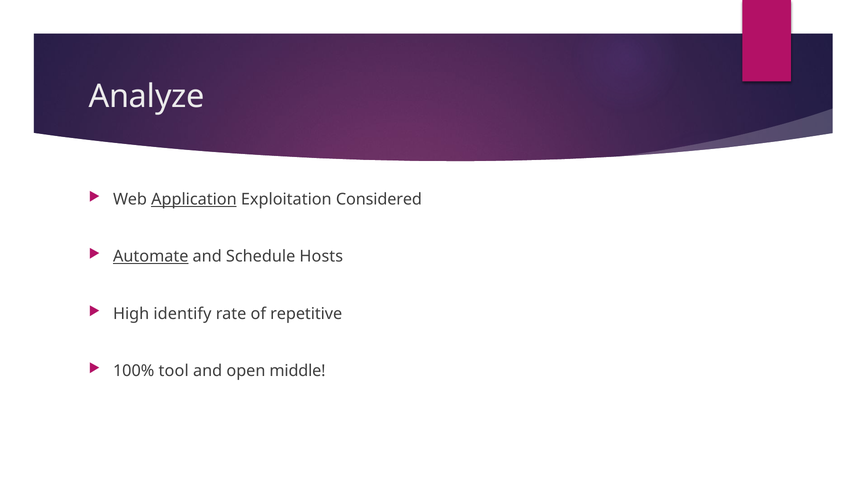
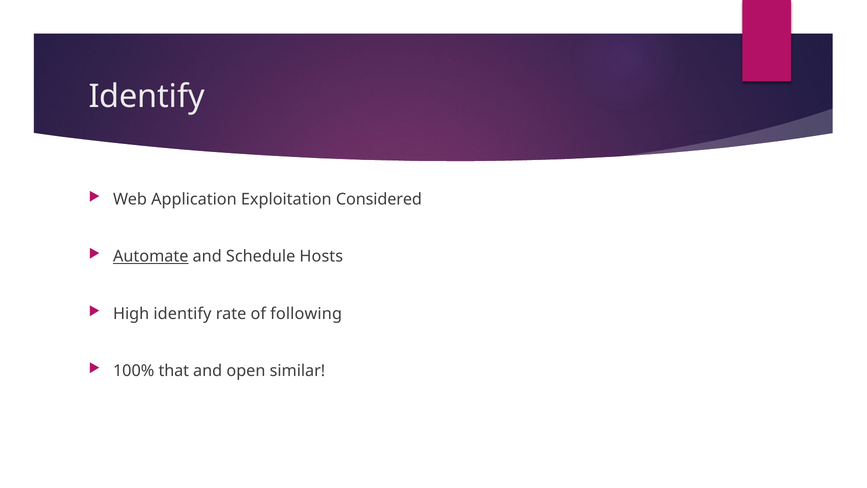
Analyze at (147, 97): Analyze -> Identify
Application underline: present -> none
repetitive: repetitive -> following
tool: tool -> that
middle: middle -> similar
